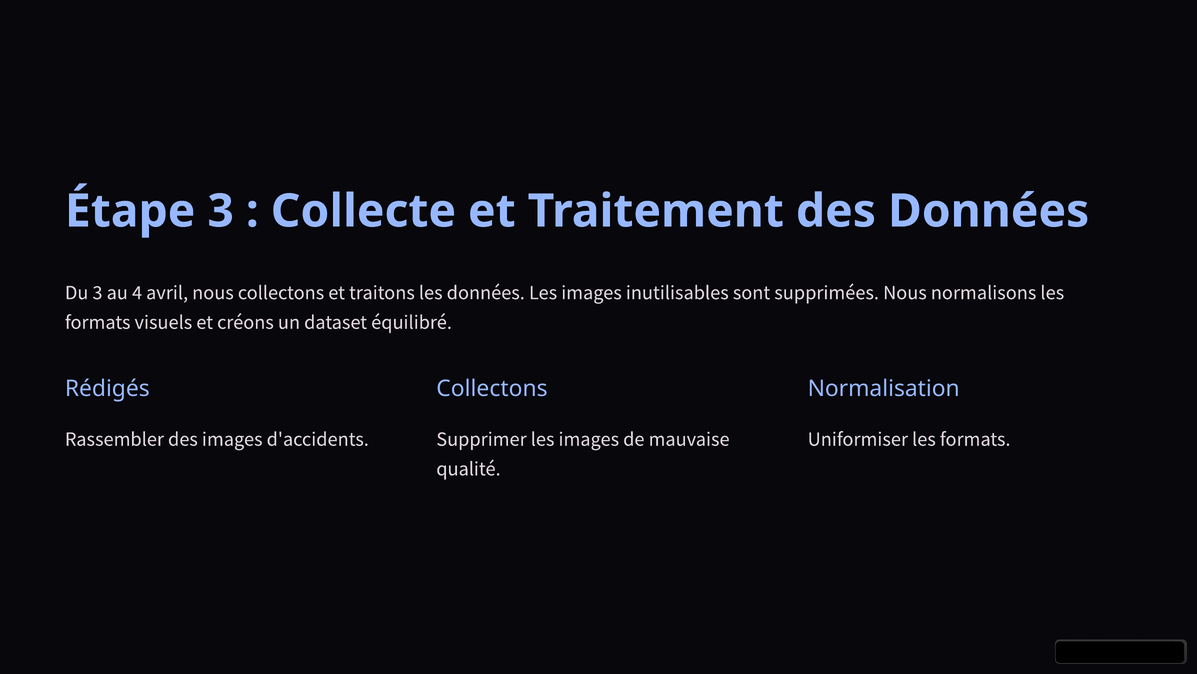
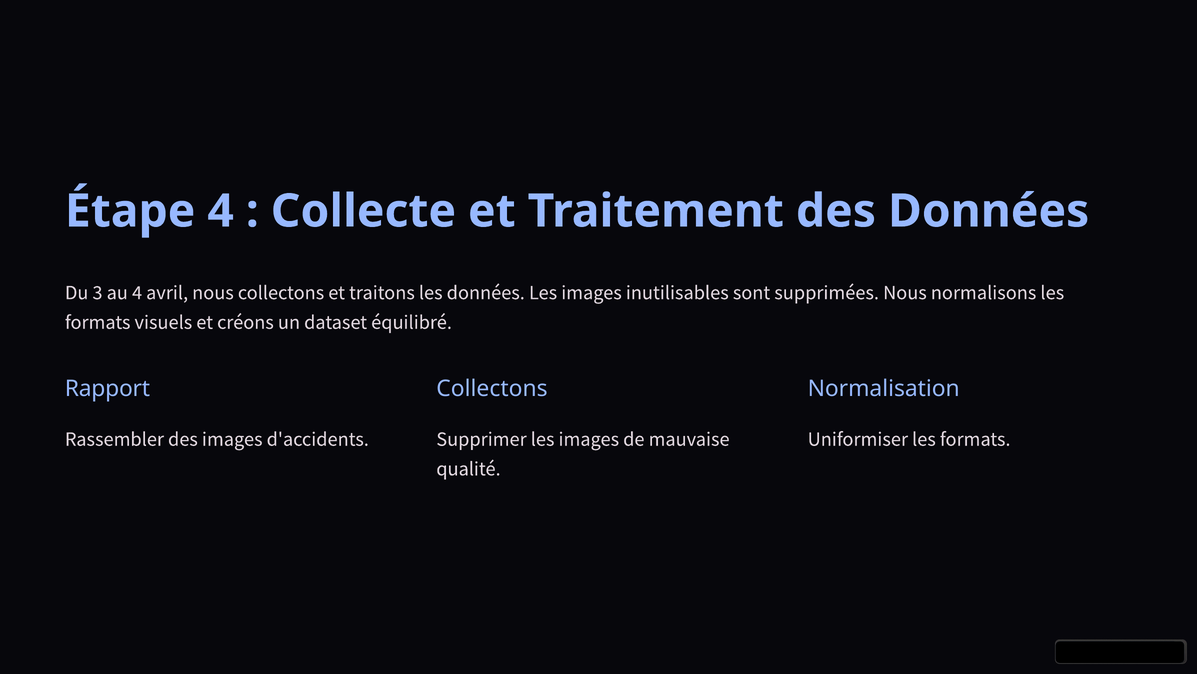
Étape 3: 3 -> 4
Rédigés: Rédigés -> Rapport
